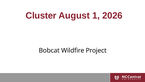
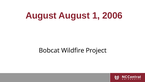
Cluster at (41, 16): Cluster -> August
2026: 2026 -> 2006
